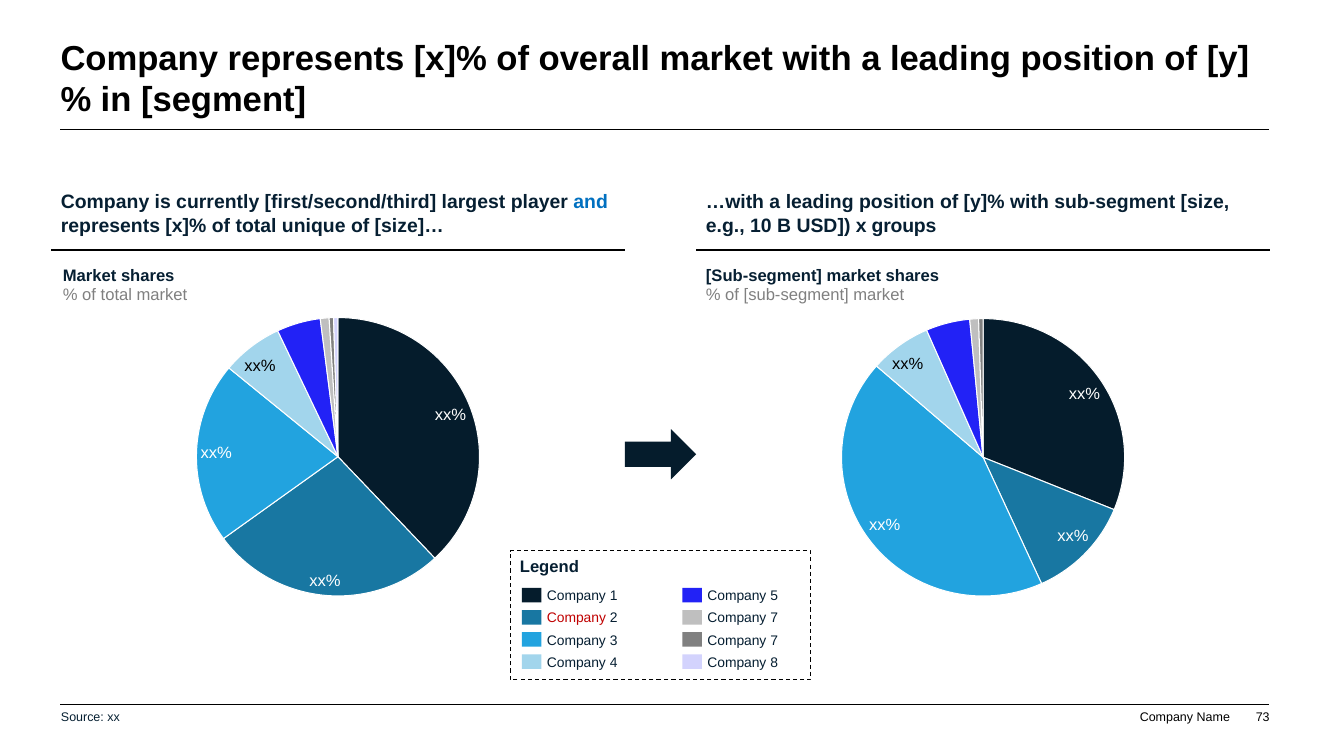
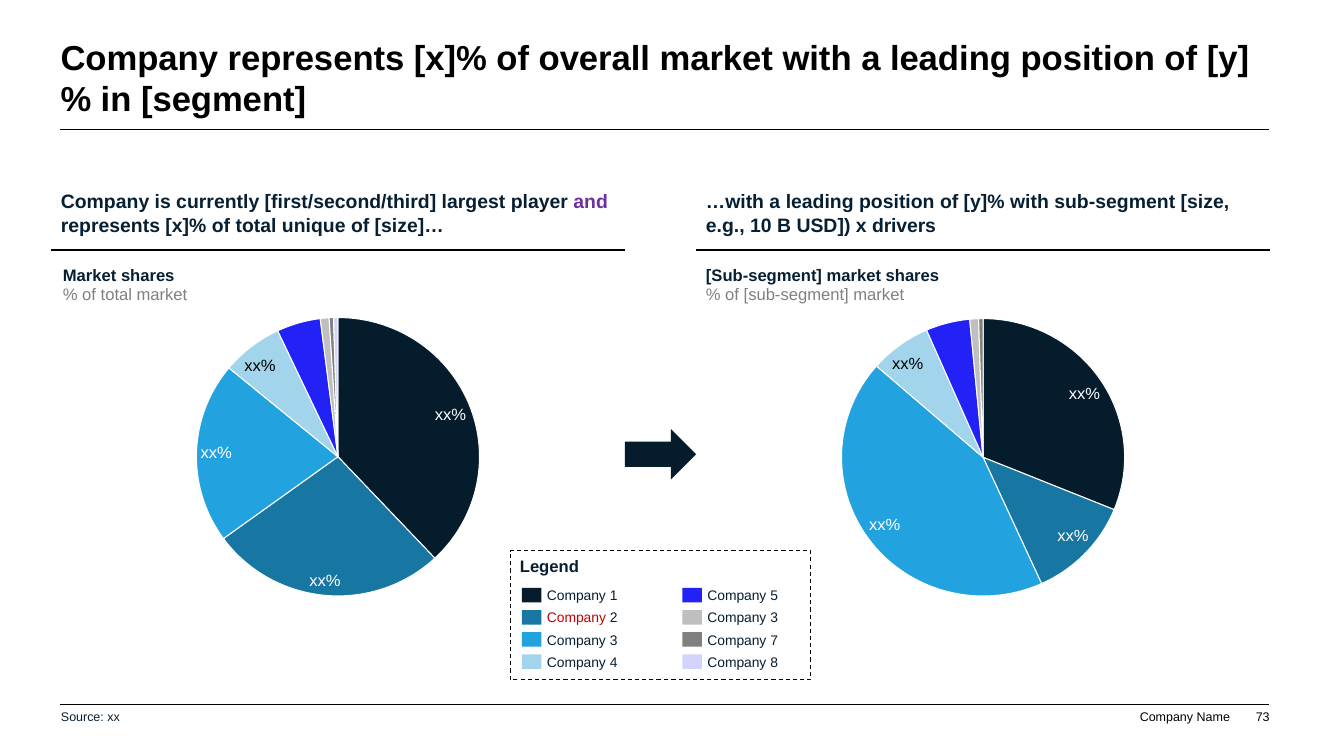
and colour: blue -> purple
groups: groups -> drivers
7 at (774, 618): 7 -> 3
